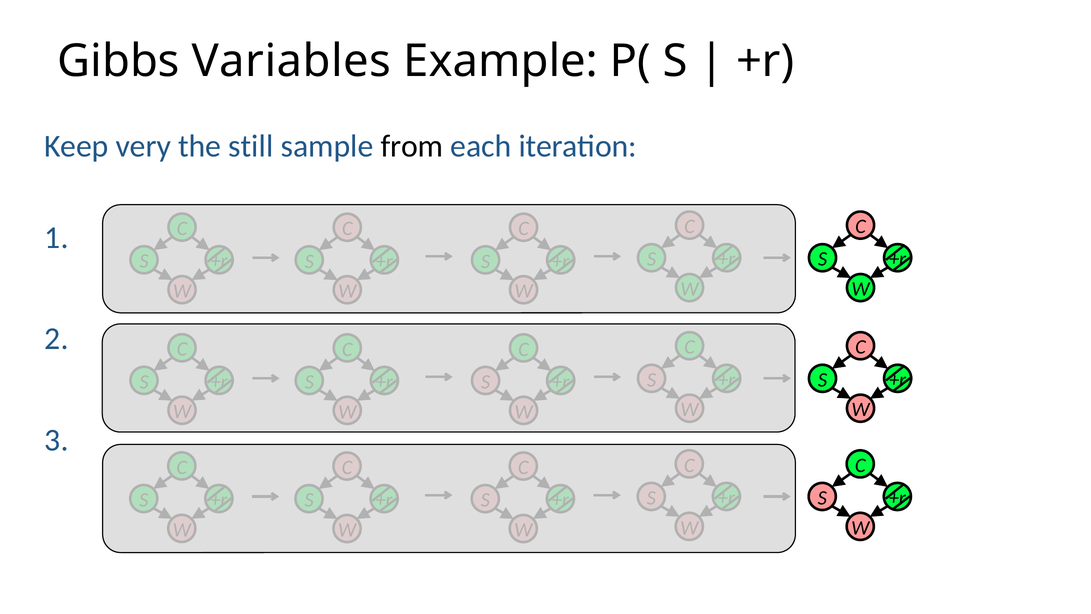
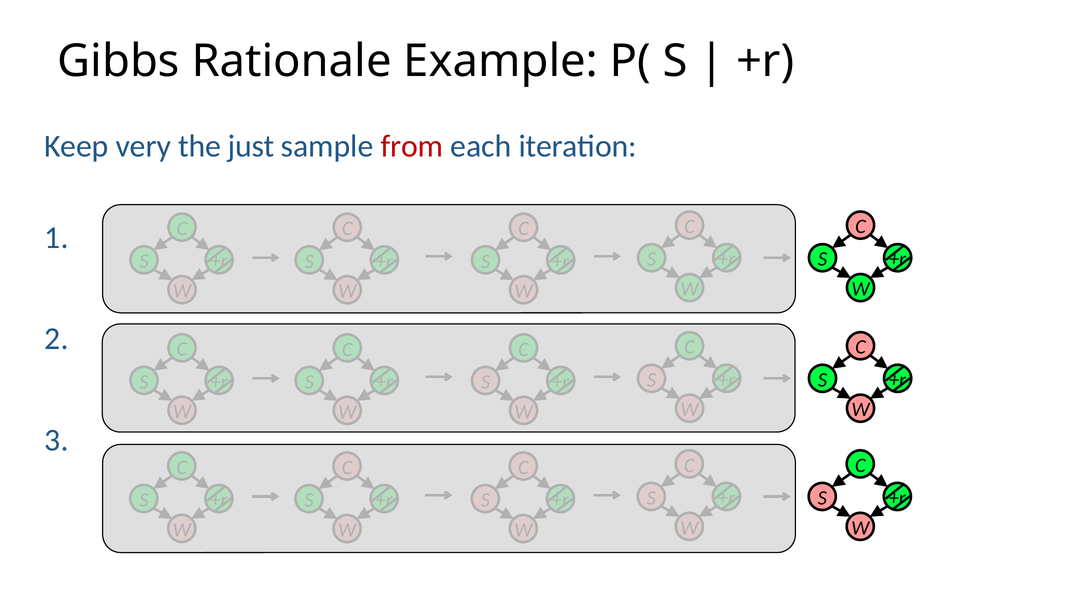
Variables: Variables -> Rationale
still: still -> just
from colour: black -> red
